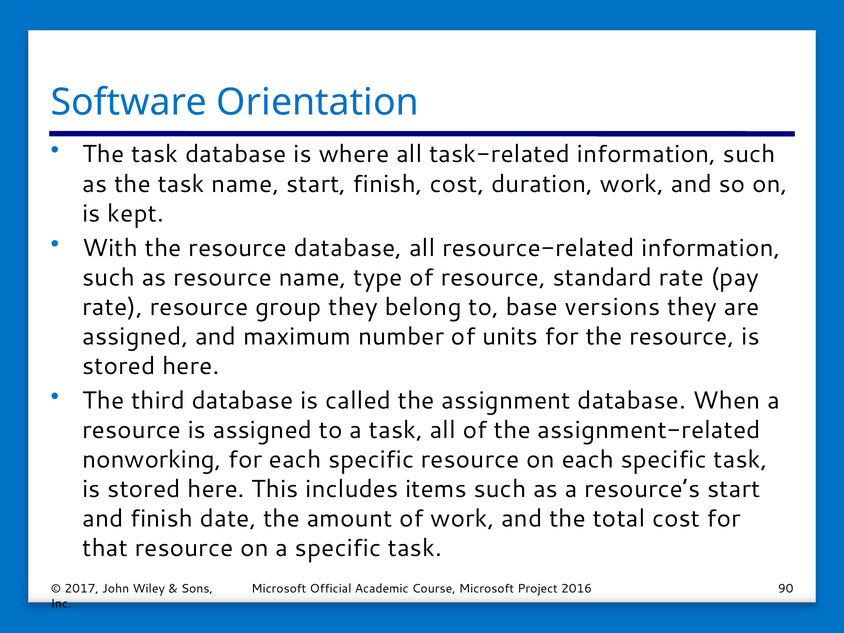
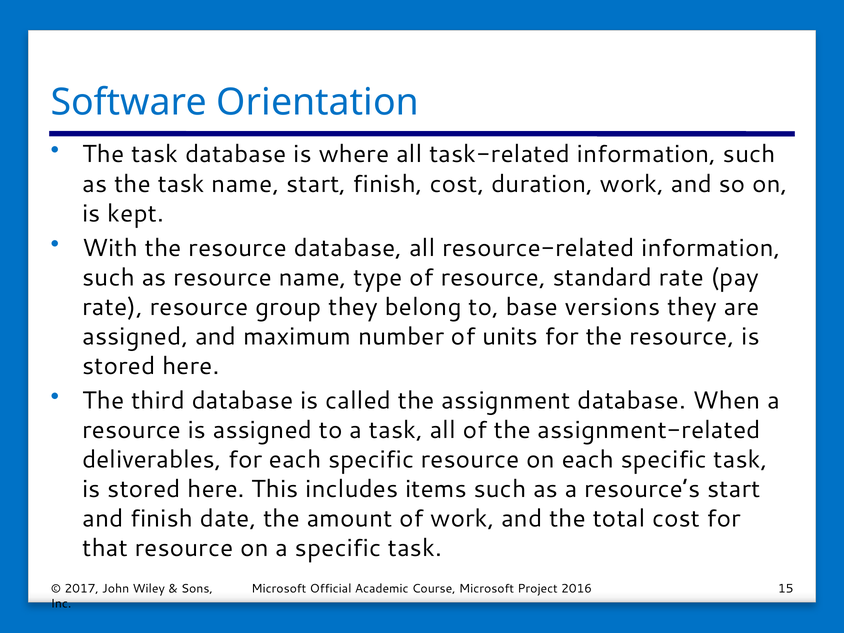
nonworking: nonworking -> deliverables
90: 90 -> 15
